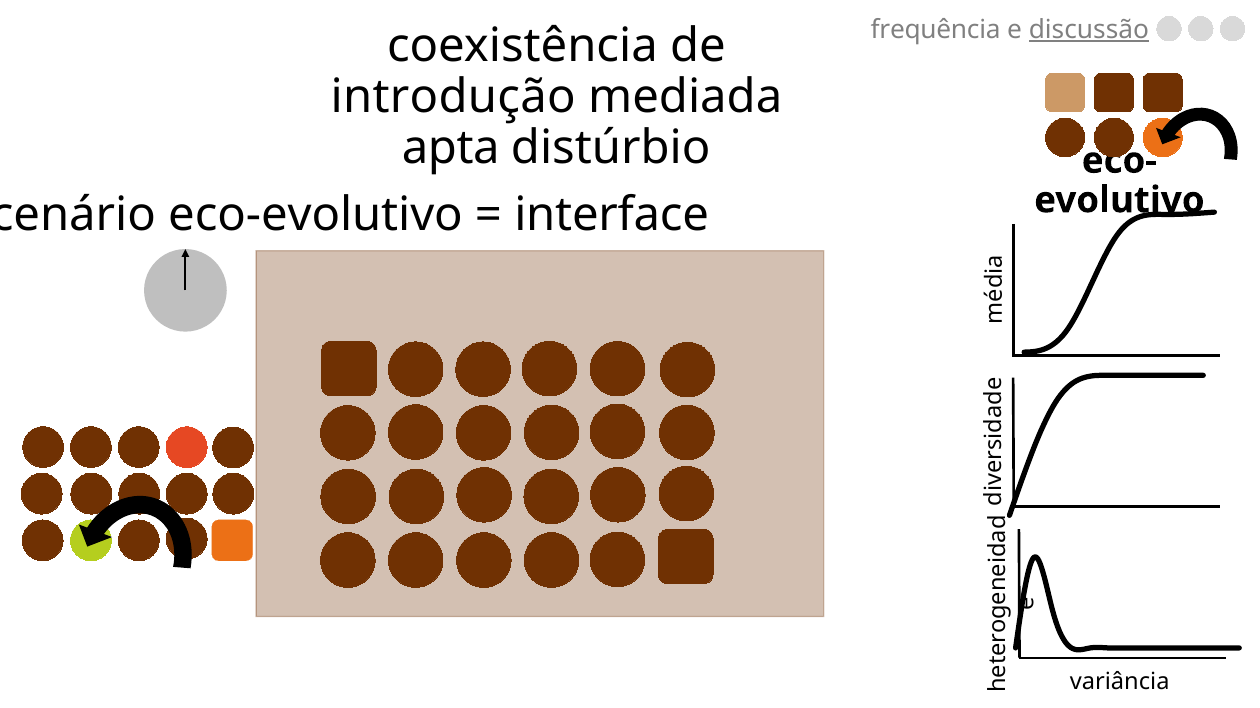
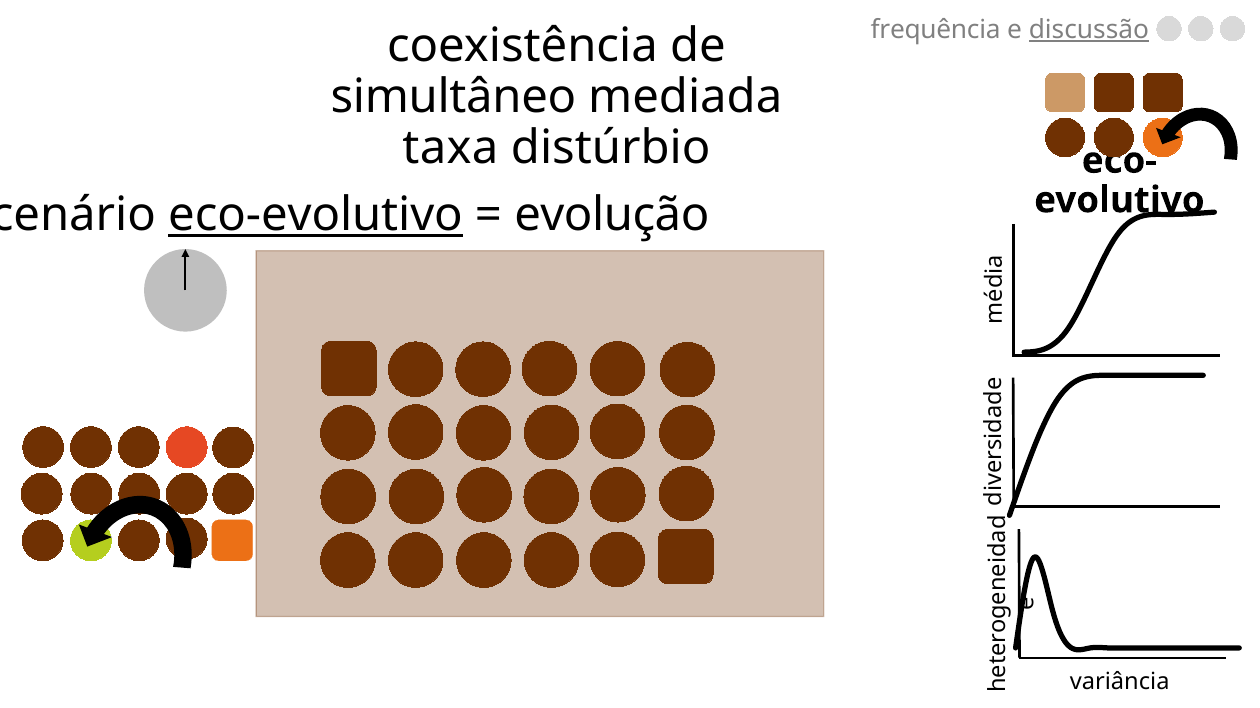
introdução: introdução -> simultâneo
apta: apta -> taxa
eco-evolutivo underline: none -> present
interface: interface -> evolução
